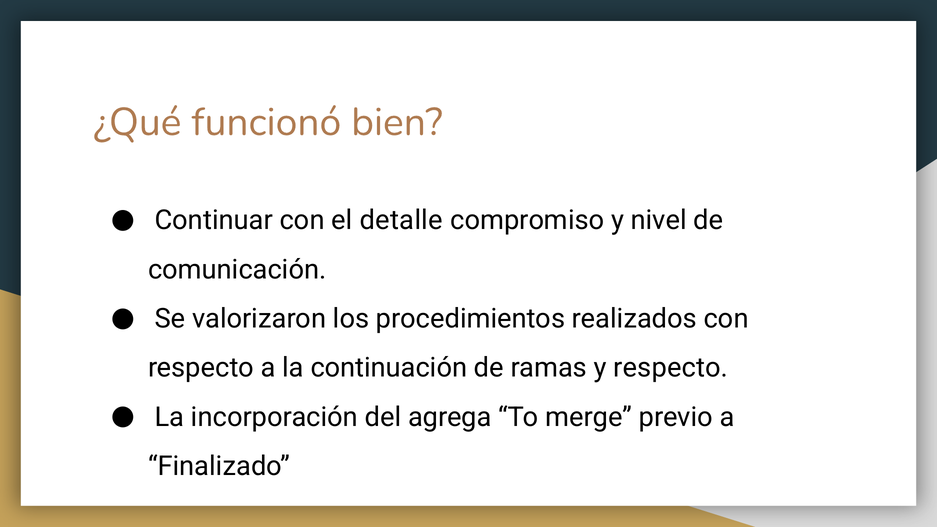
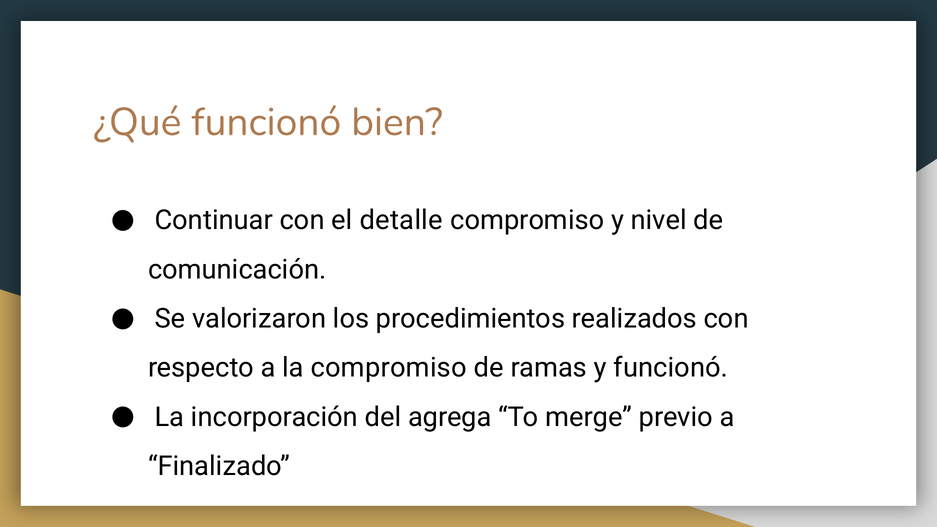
la continuación: continuación -> compromiso
y respecto: respecto -> funcionó
